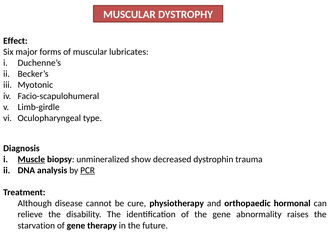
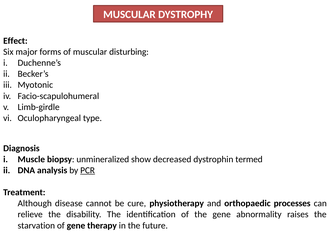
lubricates: lubricates -> disturbing
Muscle underline: present -> none
trauma: trauma -> termed
hormonal: hormonal -> processes
